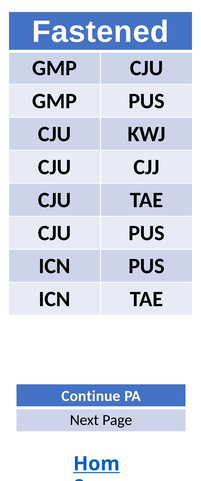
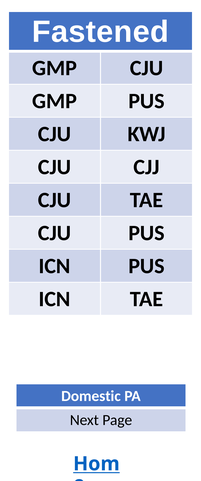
Continue: Continue -> Domestic
